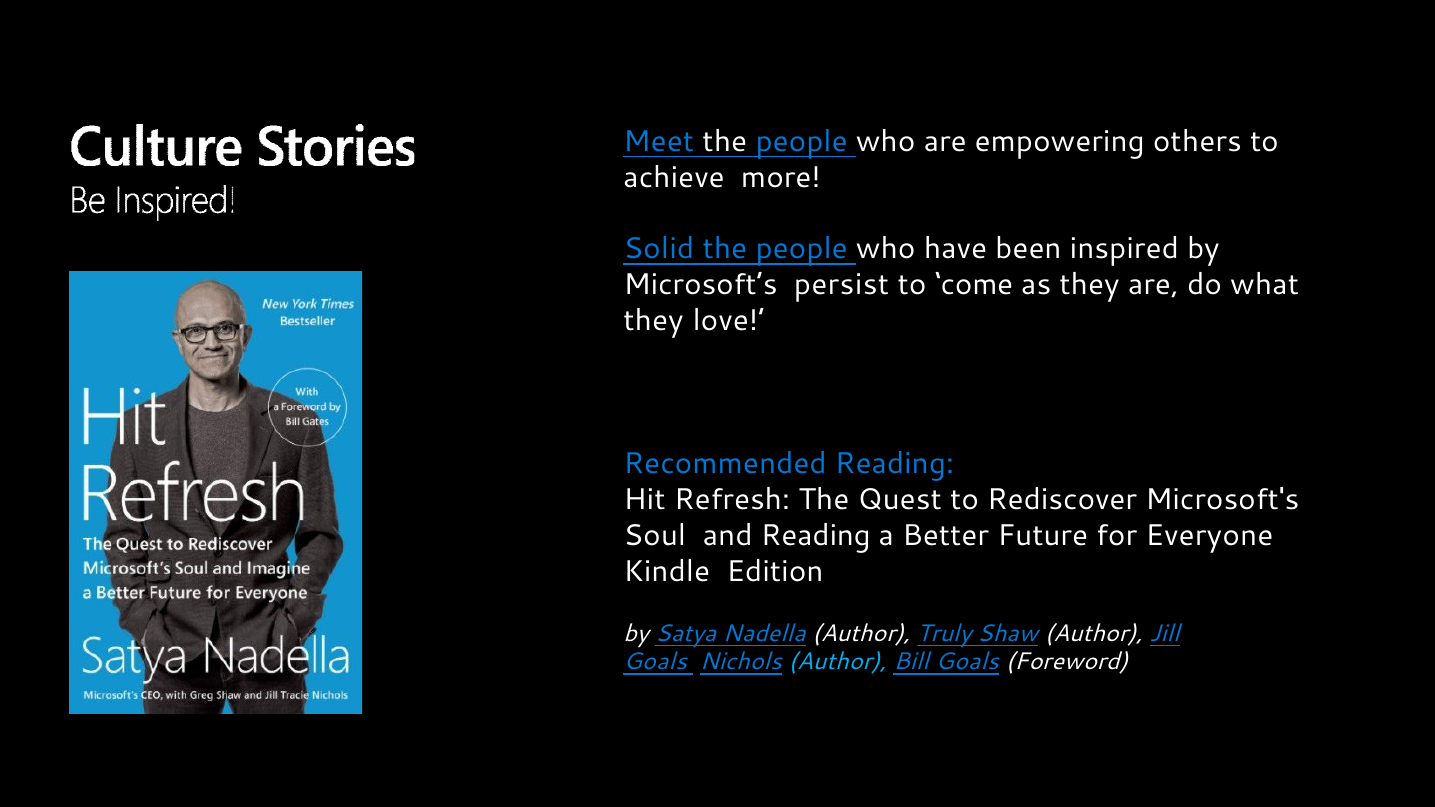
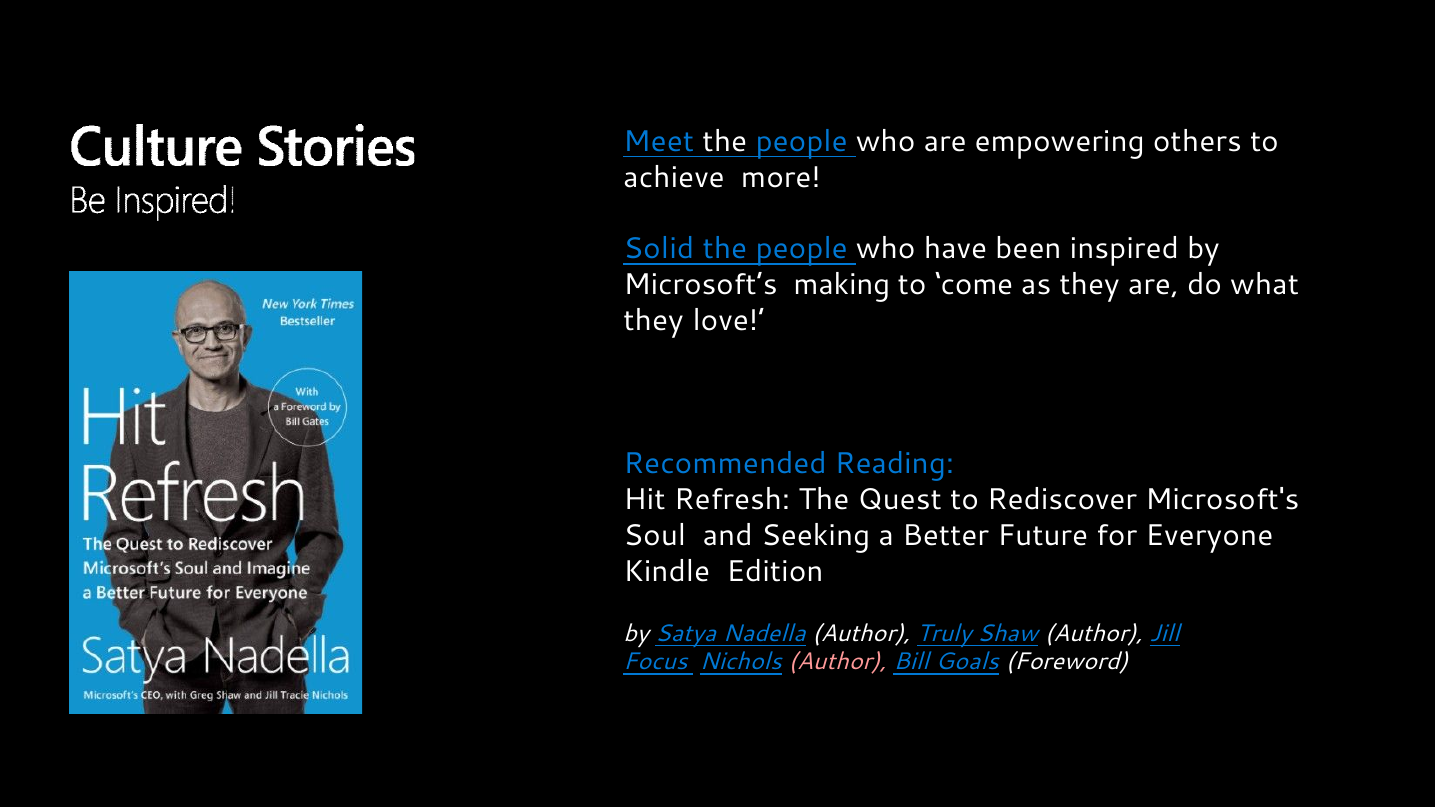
persist: persist -> making
and Reading: Reading -> Seeking
Goals at (655, 662): Goals -> Focus
Author at (838, 662) colour: light blue -> pink
